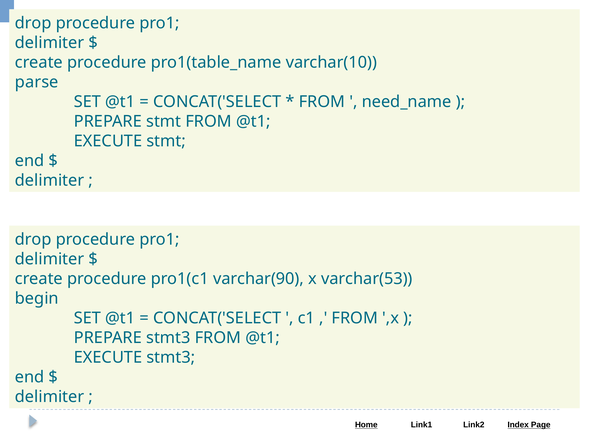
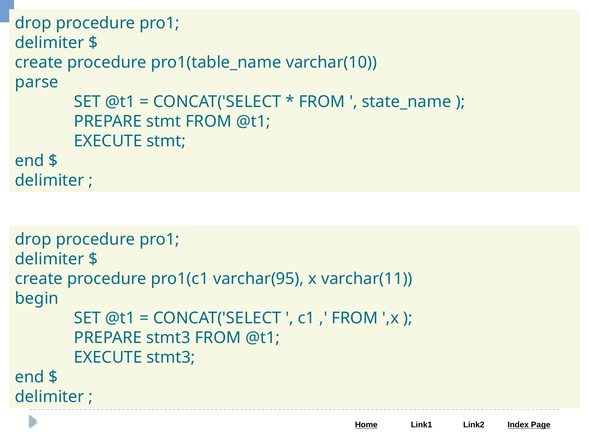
need_name: need_name -> state_name
varchar(90: varchar(90 -> varchar(95
varchar(53: varchar(53 -> varchar(11
